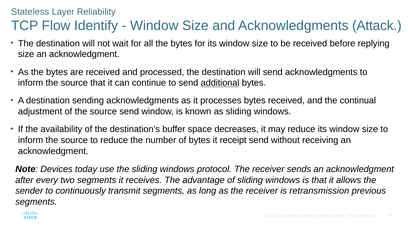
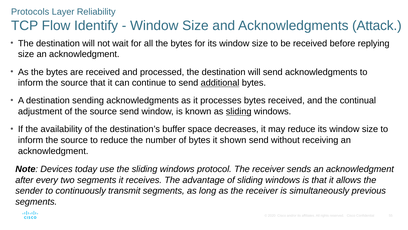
Stateless: Stateless -> Protocols
sliding at (239, 111) underline: none -> present
receipt: receipt -> shown
retransmission: retransmission -> simultaneously
